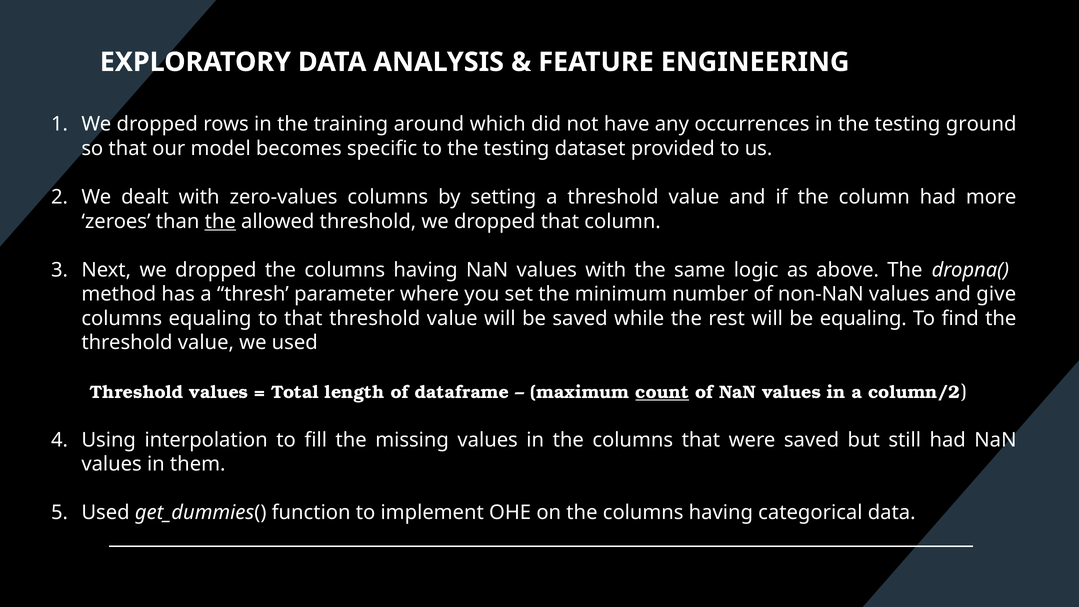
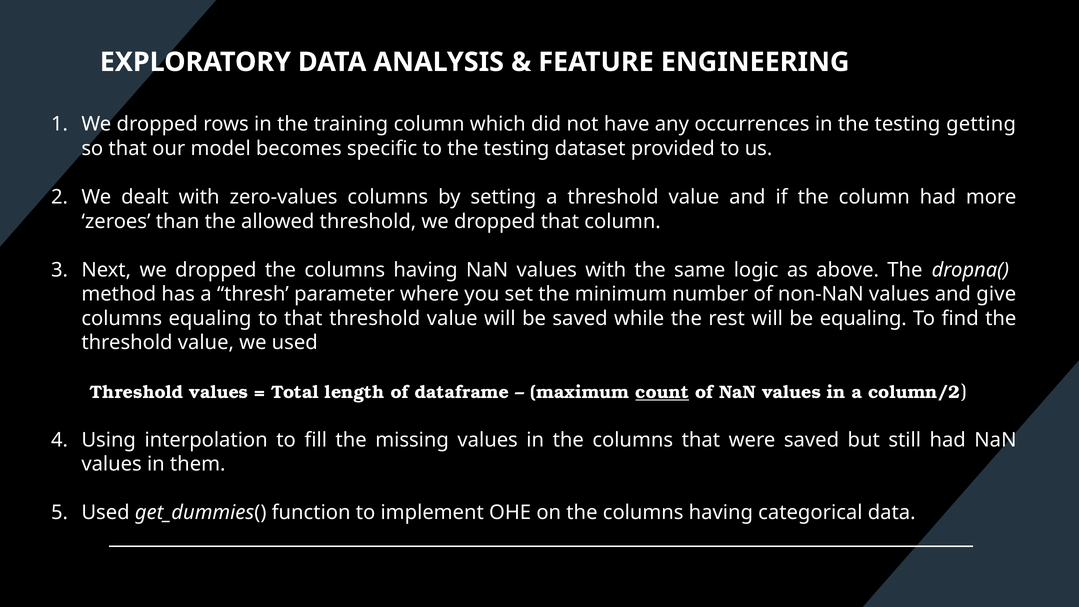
training around: around -> column
ground: ground -> getting
the at (220, 221) underline: present -> none
